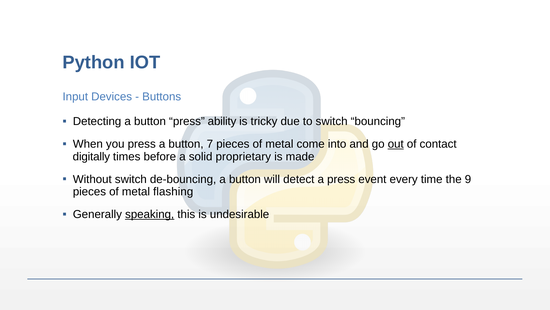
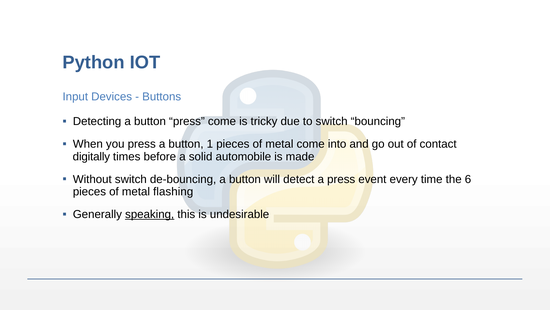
press ability: ability -> come
7: 7 -> 1
out underline: present -> none
proprietary: proprietary -> automobile
9: 9 -> 6
